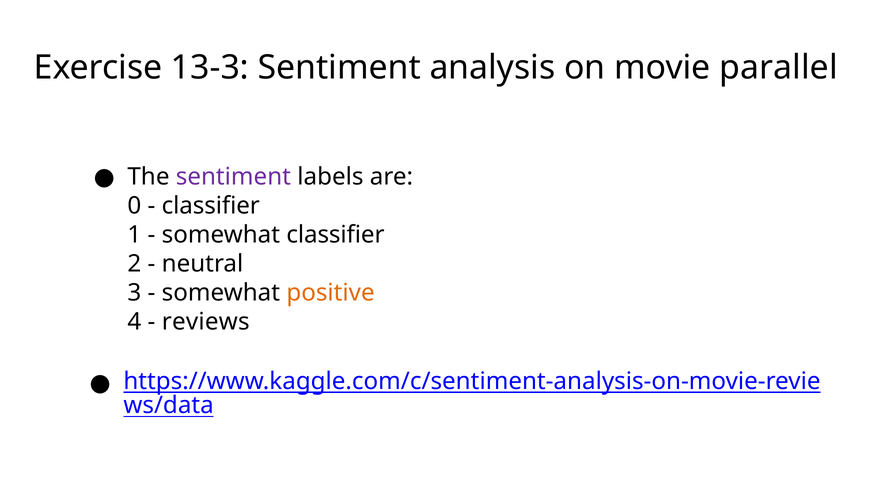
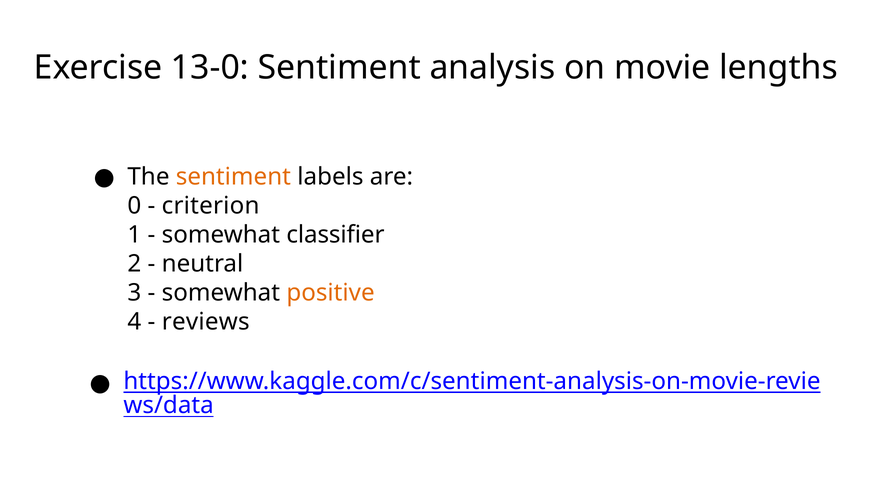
13-3: 13-3 -> 13-0
parallel: parallel -> lengths
sentiment at (233, 177) colour: purple -> orange
classifier at (211, 206): classifier -> criterion
